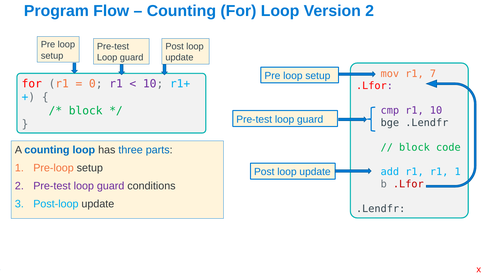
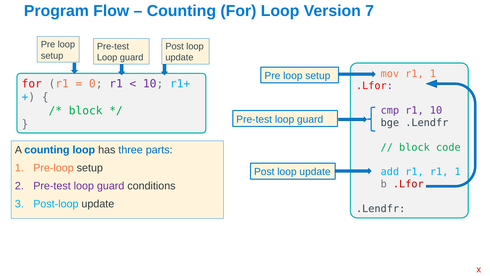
Version 2: 2 -> 7
mov r1 7: 7 -> 1
